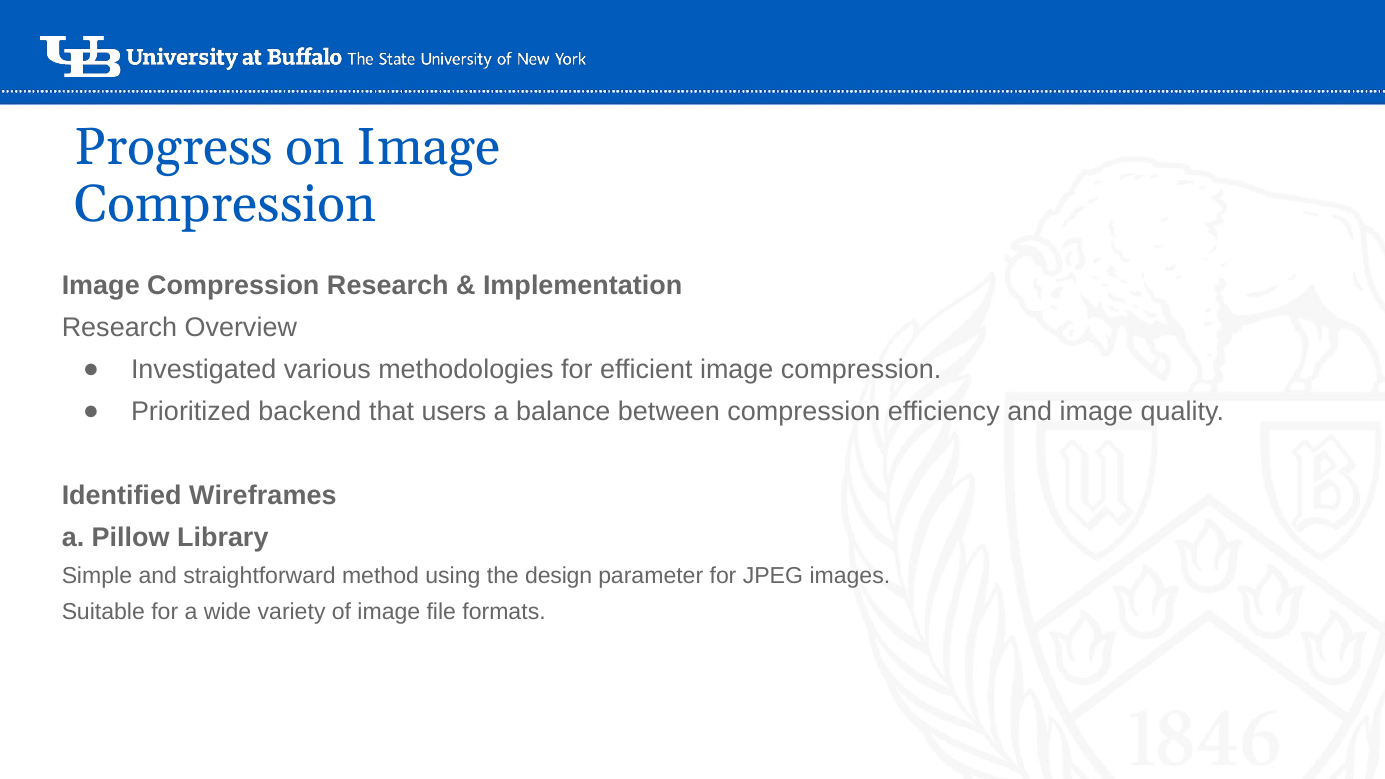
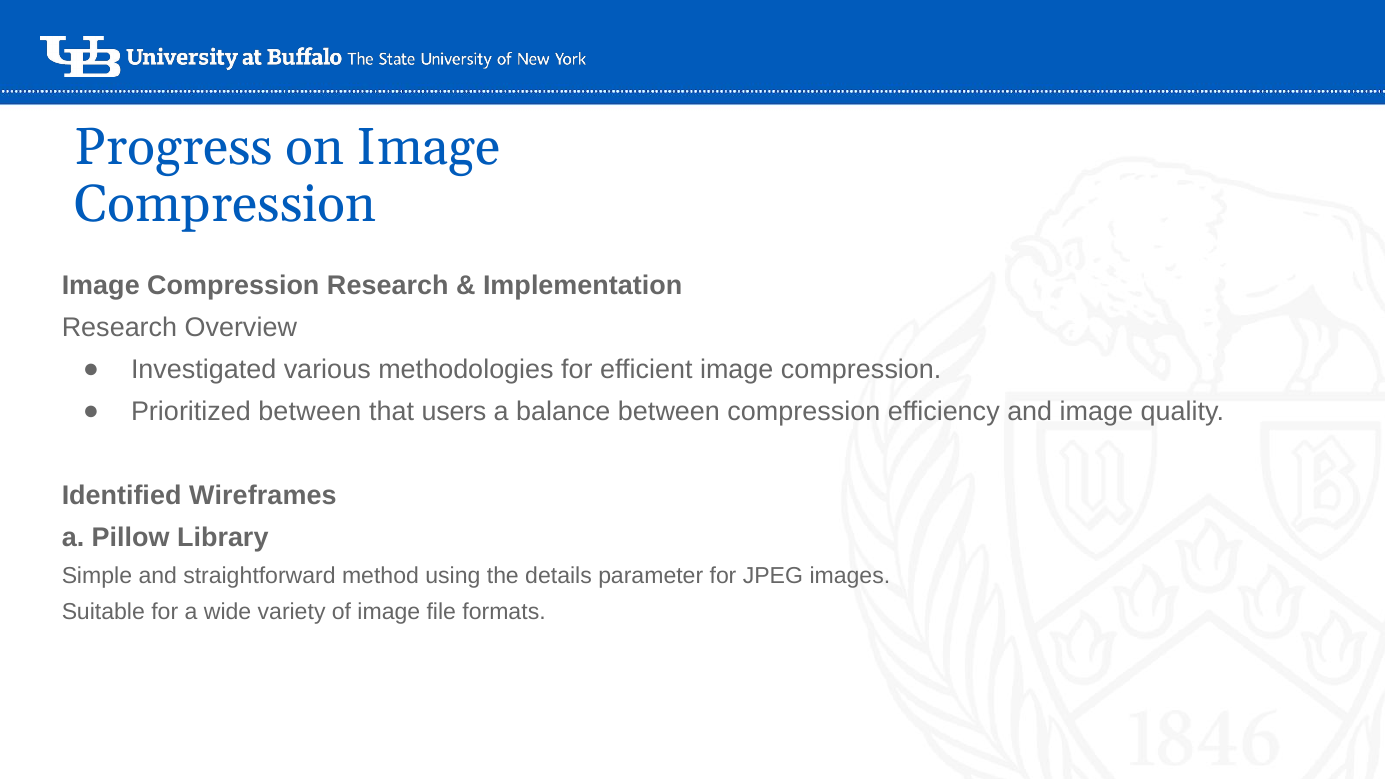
Prioritized backend: backend -> between
design: design -> details
